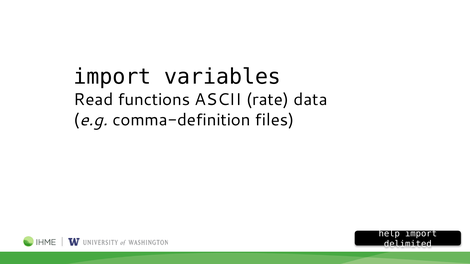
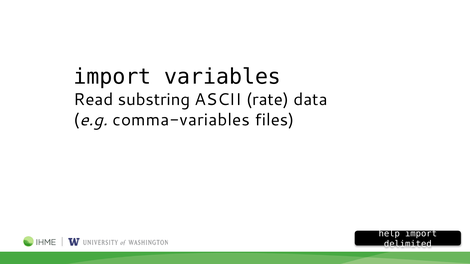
functions: functions -> substring
comma-definition: comma-definition -> comma-variables
